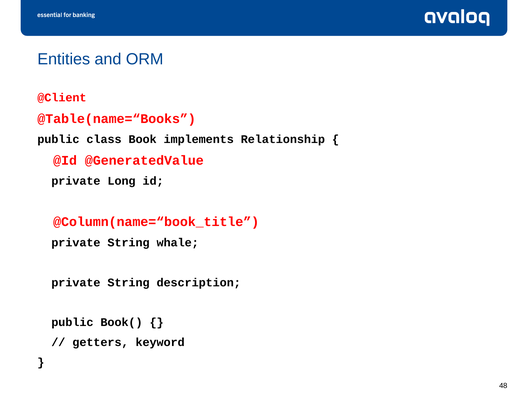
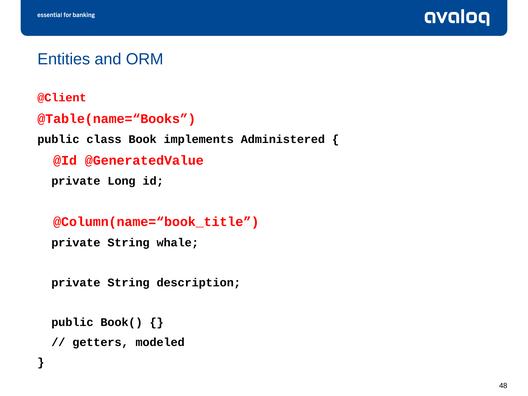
Relationship: Relationship -> Administered
keyword: keyword -> modeled
